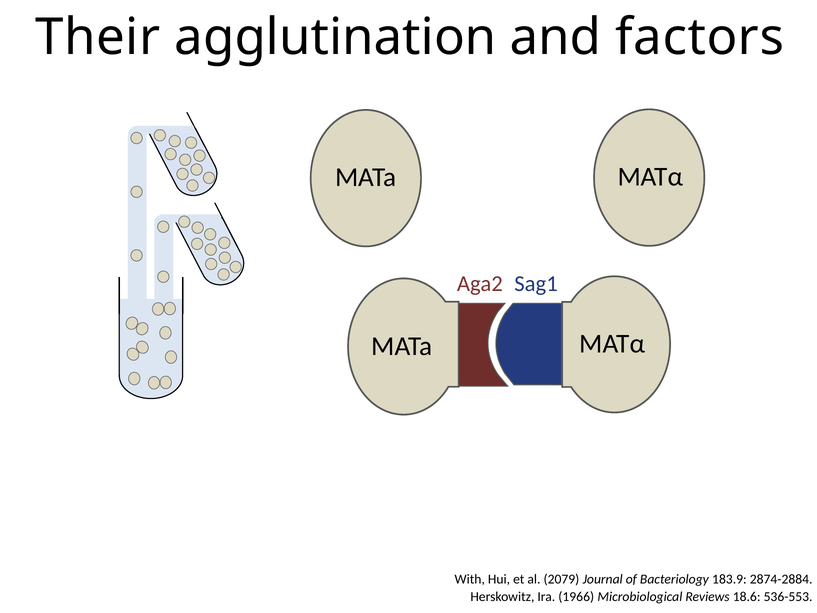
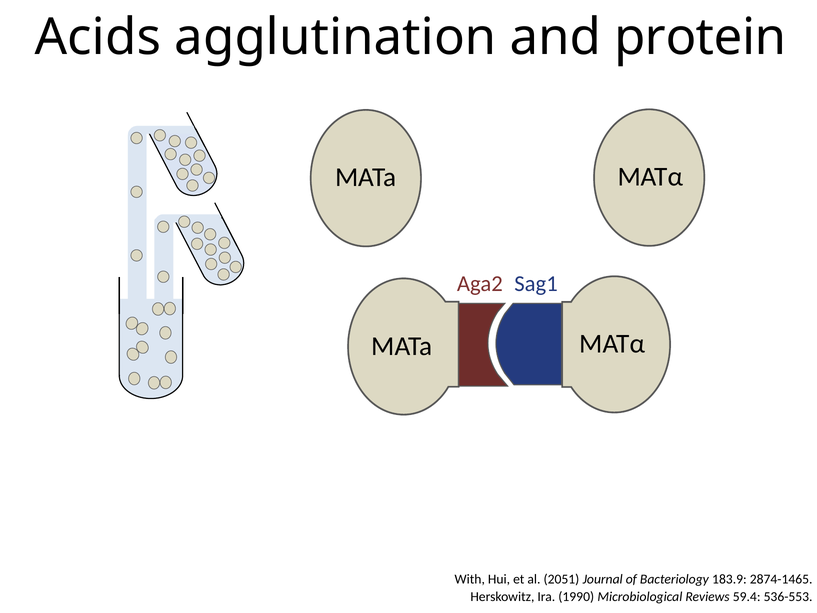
Their: Their -> Acids
factors: factors -> protein
2079: 2079 -> 2051
2874-2884: 2874-2884 -> 2874-1465
1966: 1966 -> 1990
18.6: 18.6 -> 59.4
